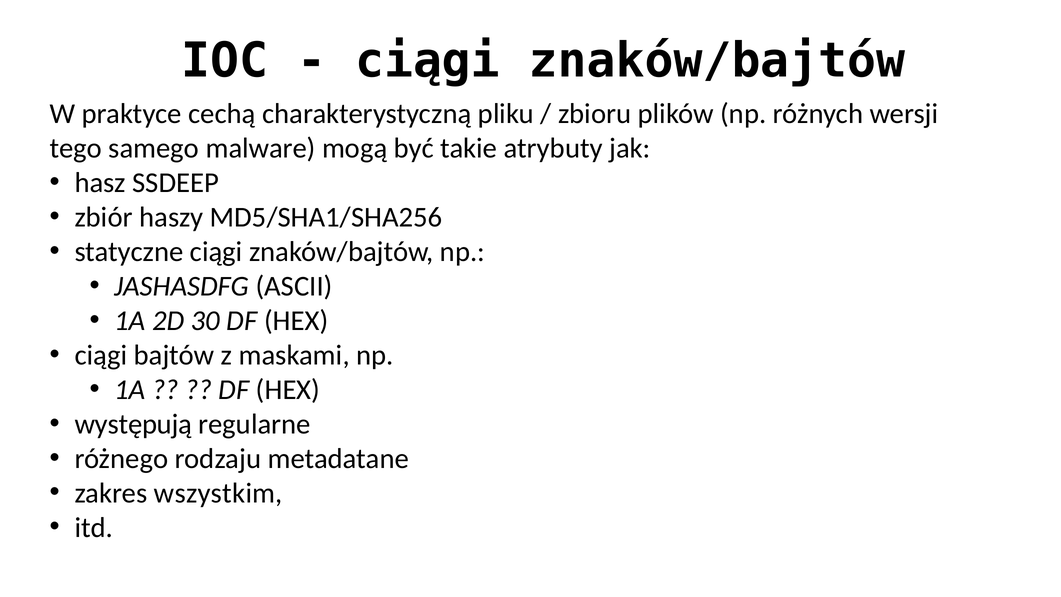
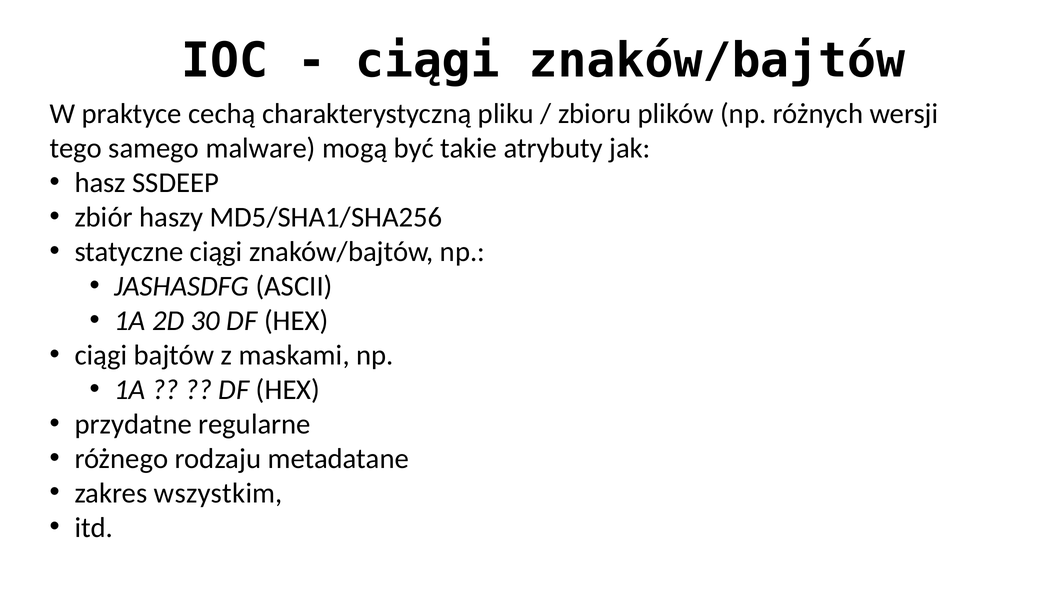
występują: występują -> przydatne
